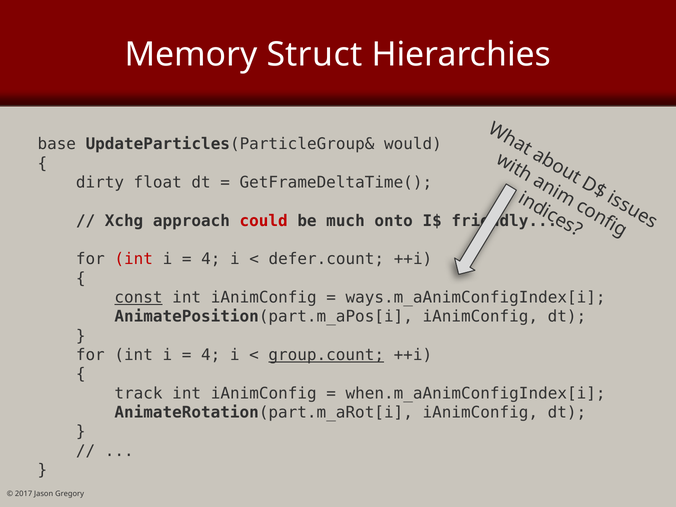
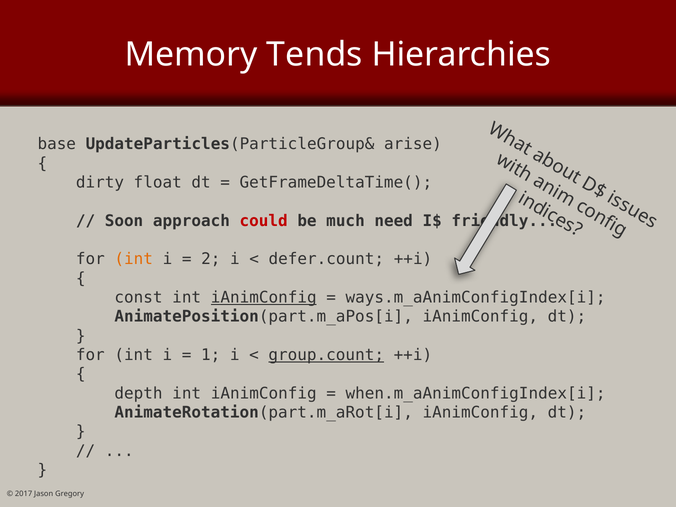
Struct: Struct -> Tends
would: would -> arise
Xchg: Xchg -> Soon
onto: onto -> need
int at (134, 259) colour: red -> orange
4 at (211, 259): 4 -> 2
const underline: present -> none
iAnimConfig at (264, 297) underline: none -> present
4 at (211, 355): 4 -> 1
track: track -> depth
